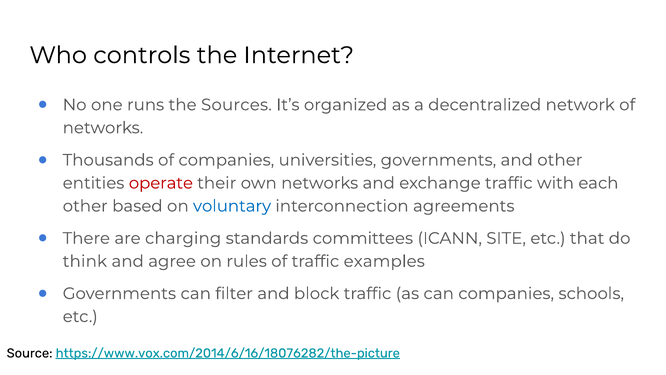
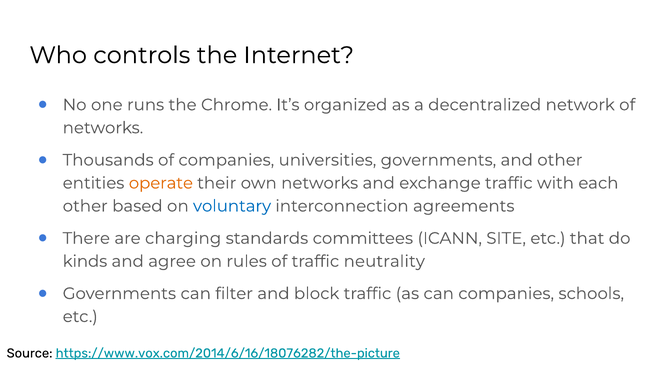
Sources: Sources -> Chrome
operate colour: red -> orange
think: think -> kinds
examples: examples -> neutrality
